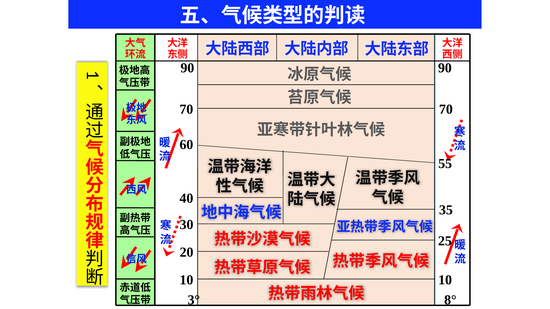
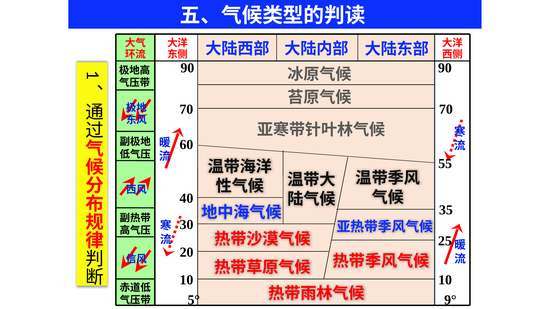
3°: 3° -> 5°
8°: 8° -> 9°
